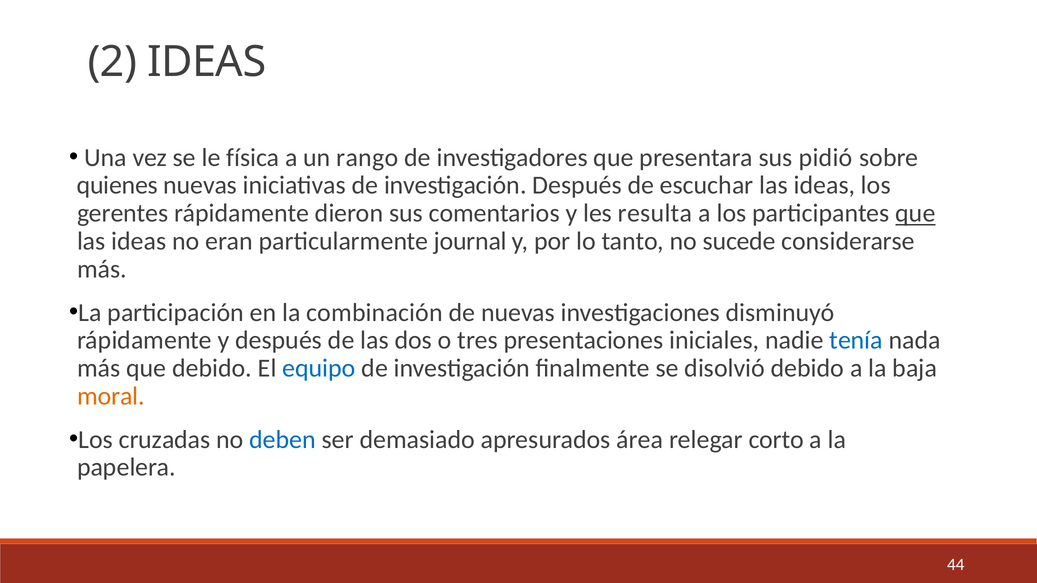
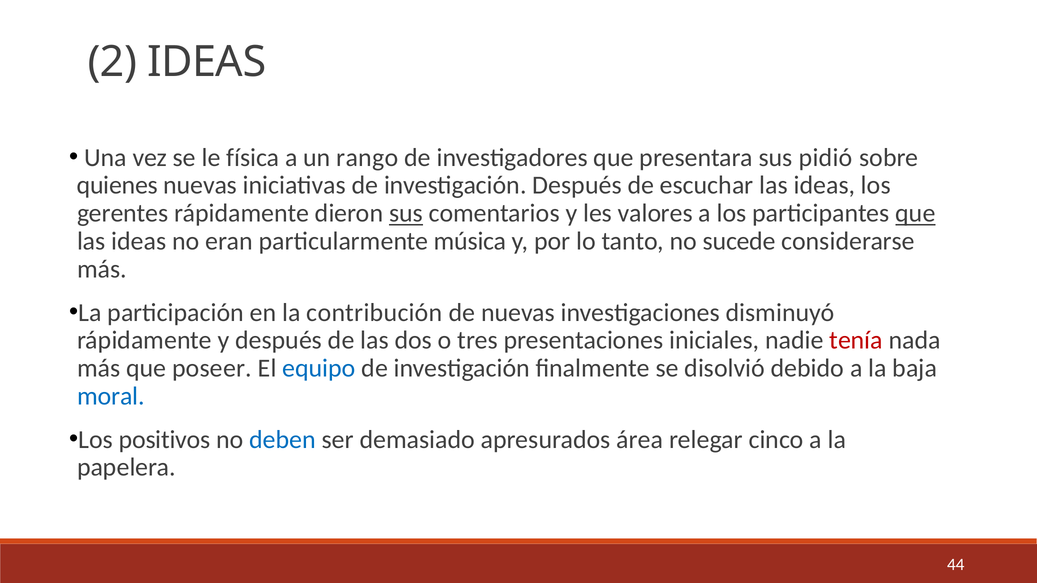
sus at (406, 214) underline: none -> present
resulta: resulta -> valores
journal: journal -> música
combinación: combinación -> contribución
tenía colour: blue -> red
que debido: debido -> poseer
moral colour: orange -> blue
cruzadas: cruzadas -> positivos
corto: corto -> cinco
